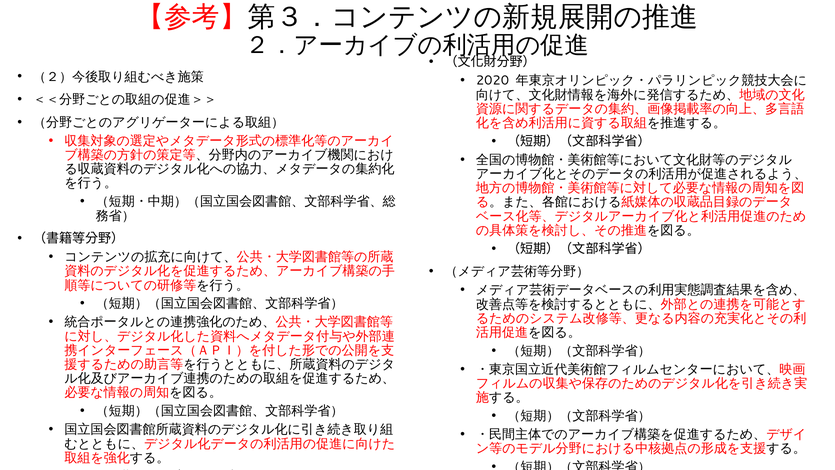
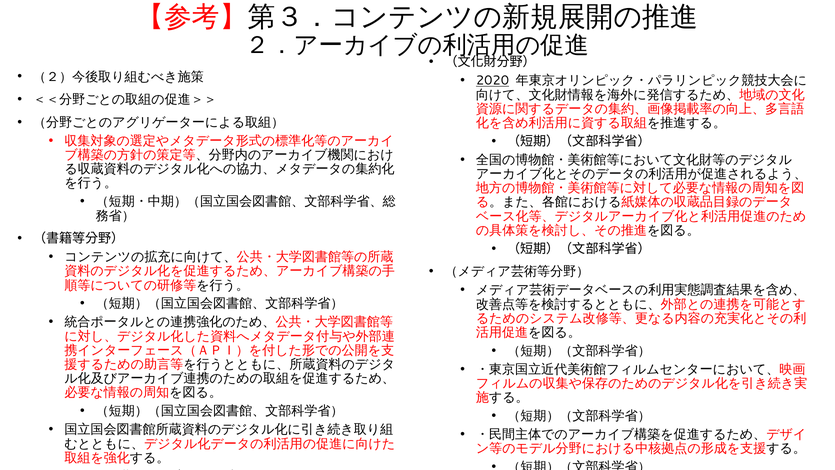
2020 underline: none -> present
